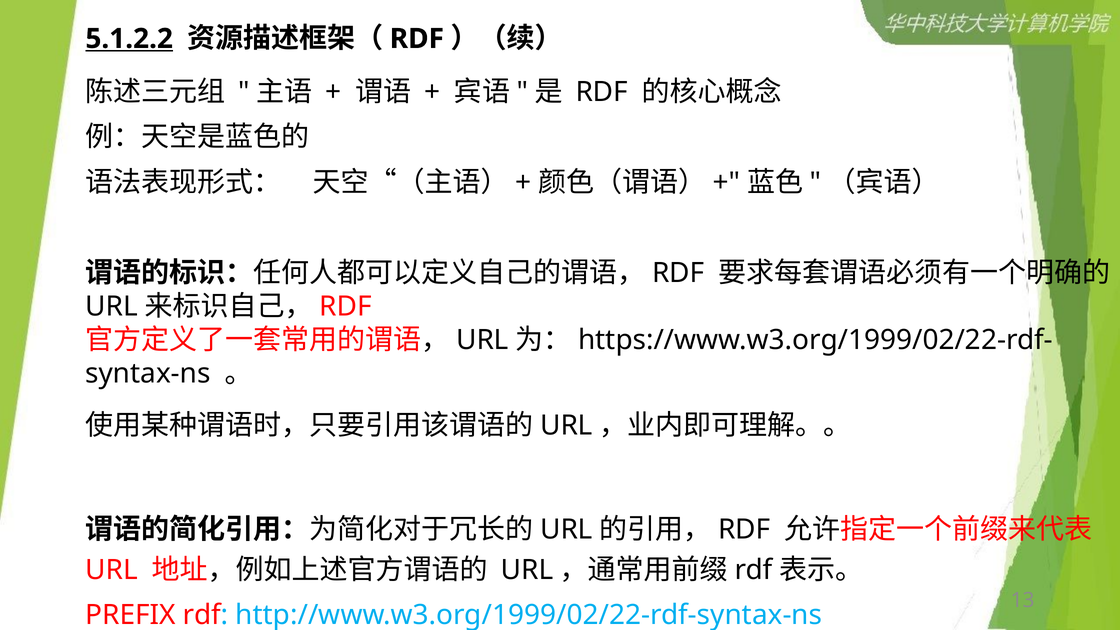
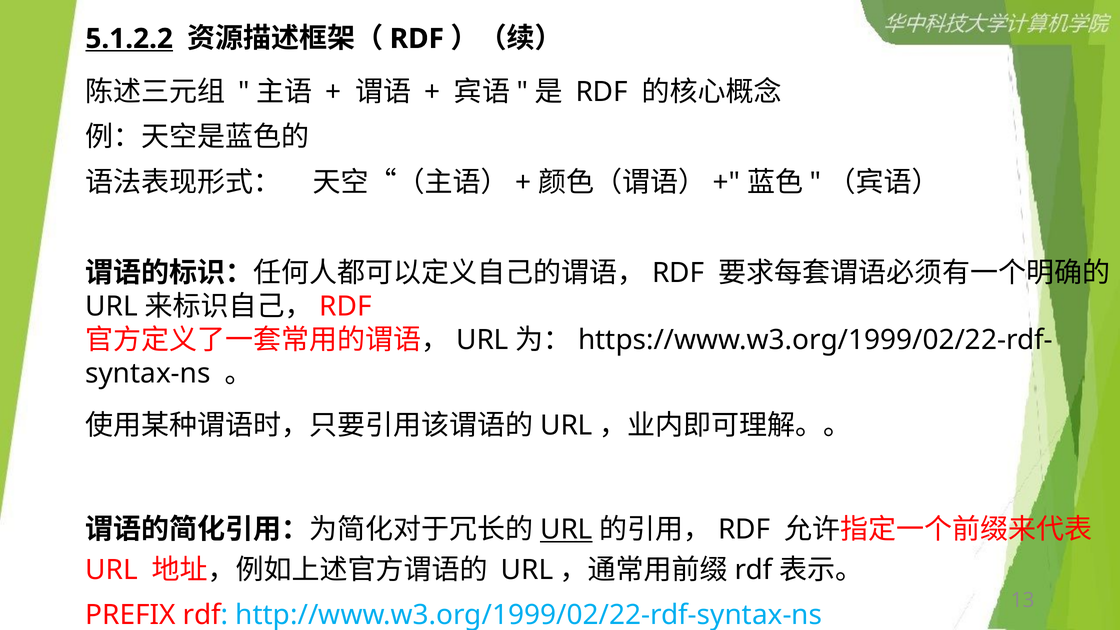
URL at (566, 530) underline: none -> present
